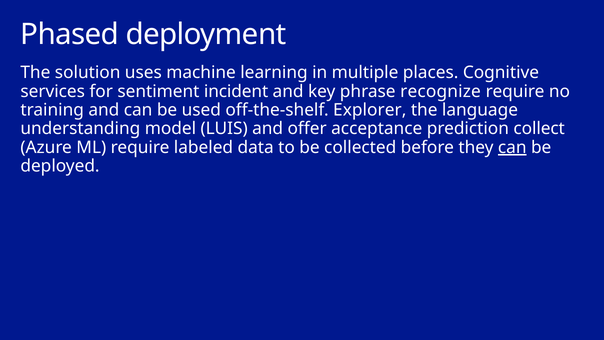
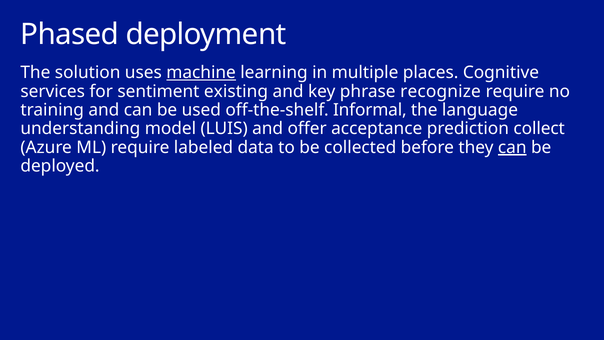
machine underline: none -> present
incident: incident -> existing
Explorer: Explorer -> Informal
